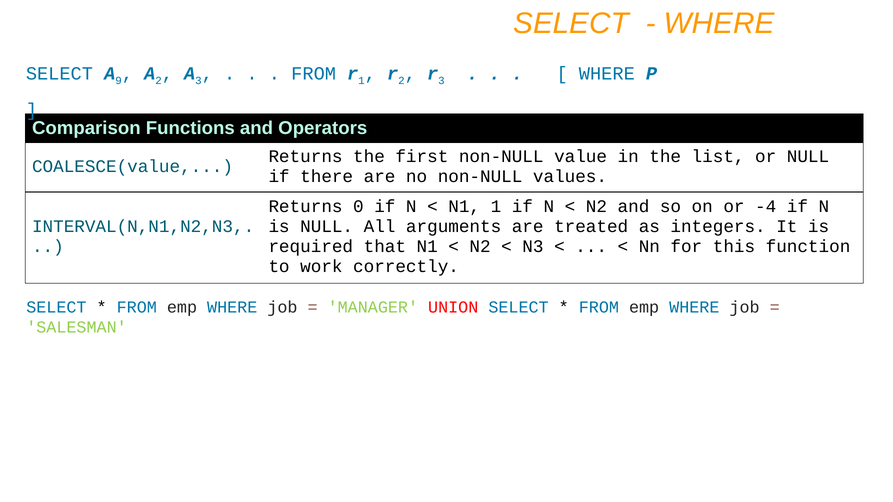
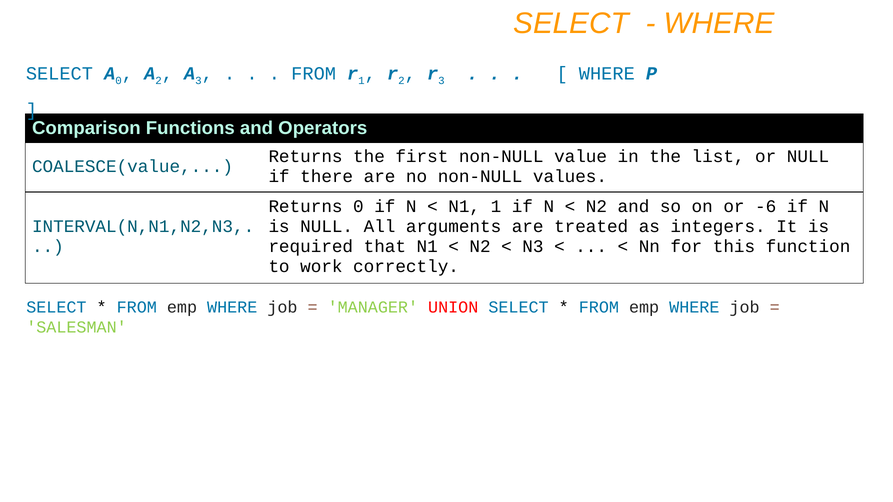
9 at (119, 81): 9 -> 0
-4: -4 -> -6
